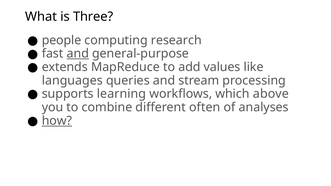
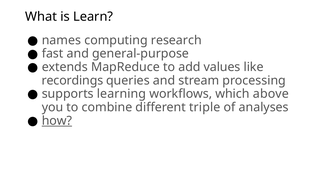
Three: Three -> Learn
people: people -> names
and at (78, 54) underline: present -> none
languages: languages -> recordings
often: often -> triple
